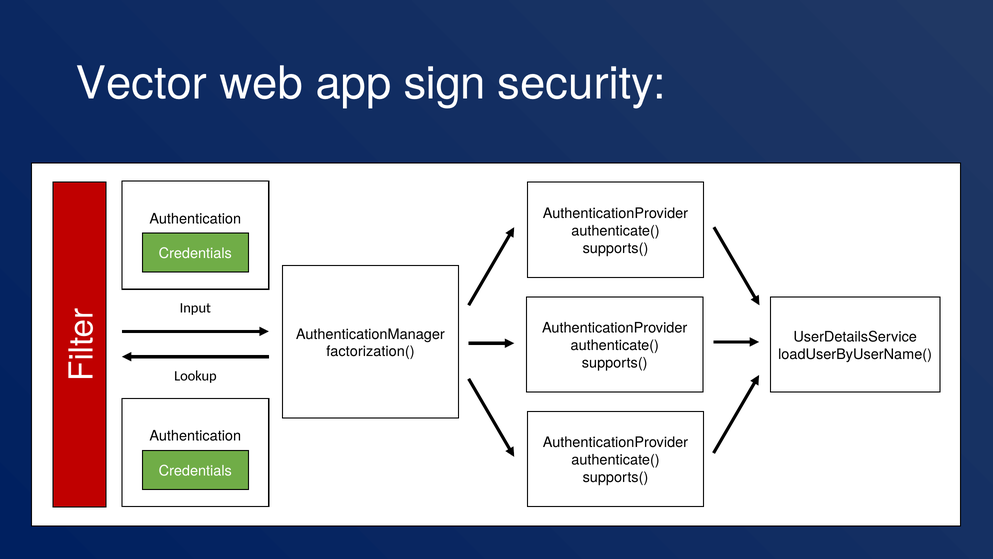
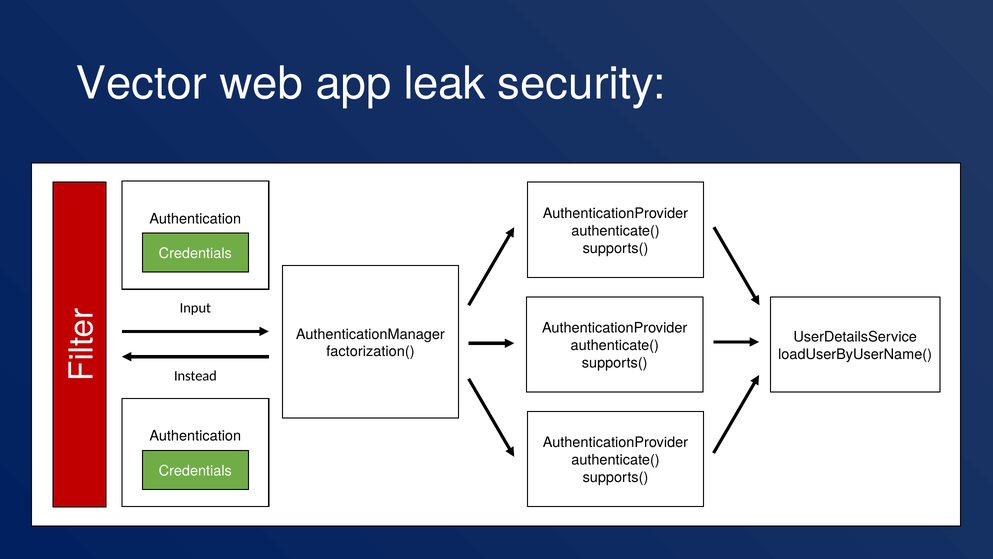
sign: sign -> leak
Lookup: Lookup -> Instead
